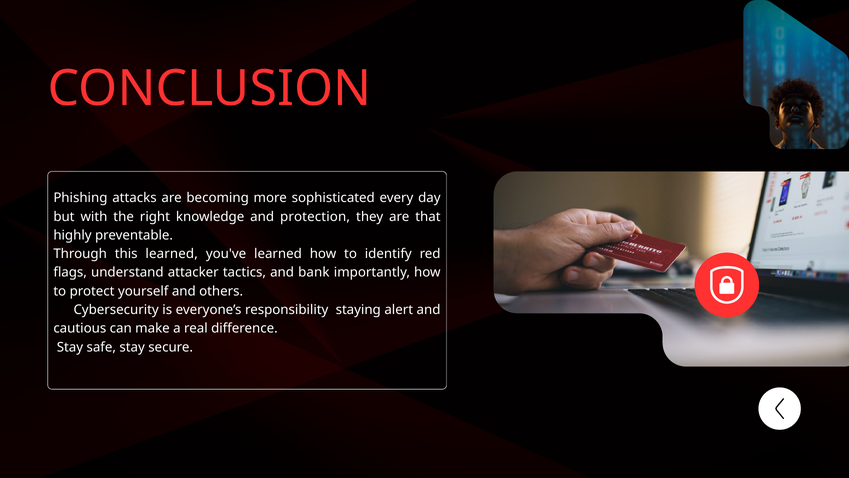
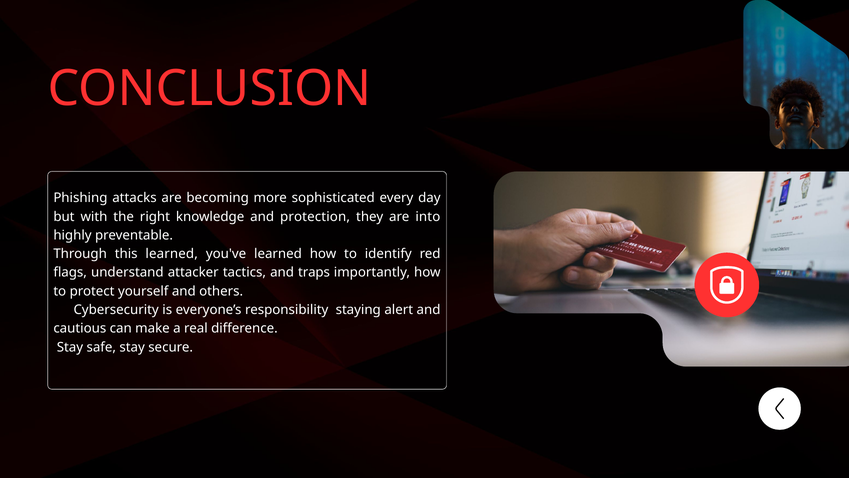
that: that -> into
bank: bank -> traps
